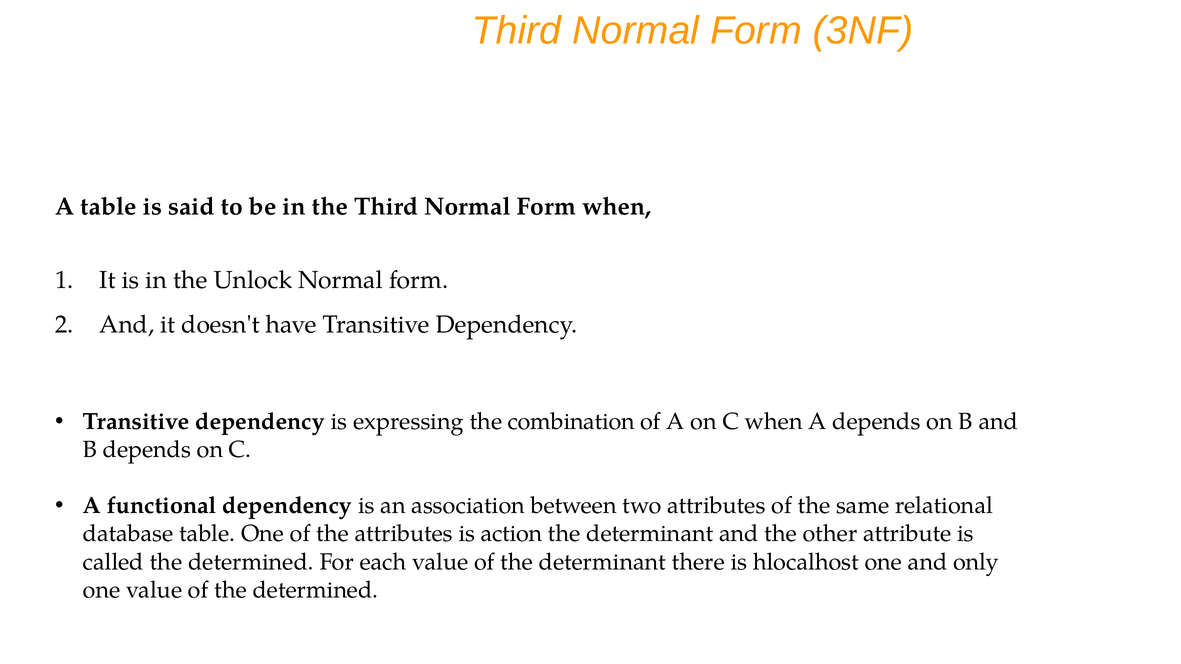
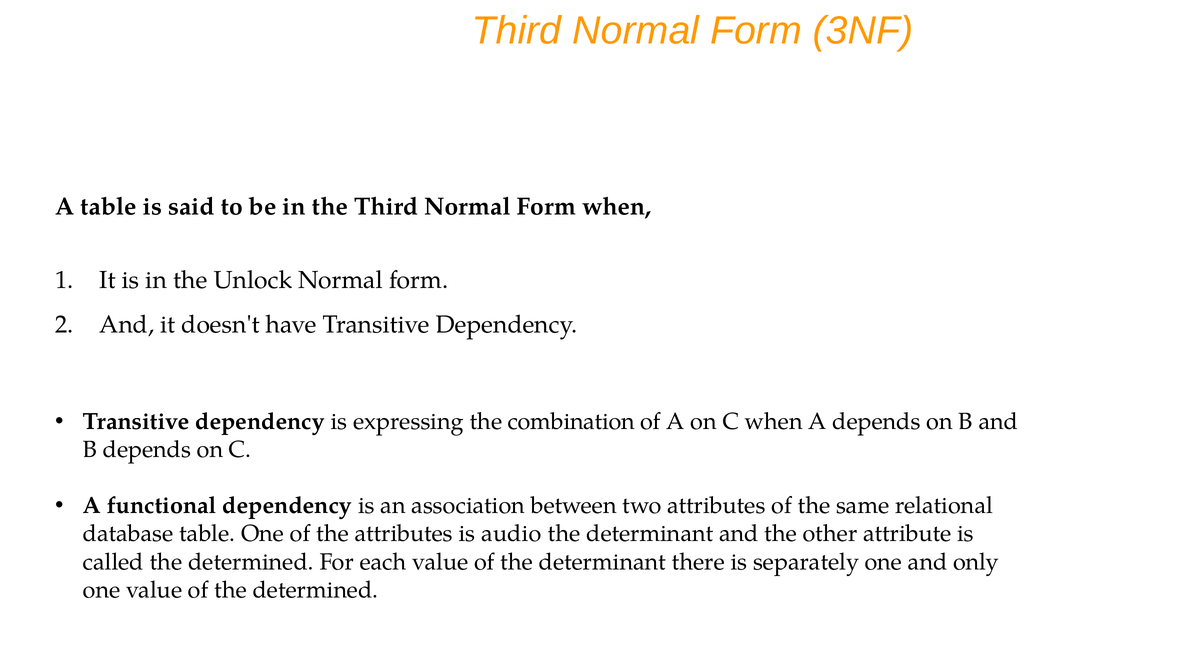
action: action -> audio
hlocalhost: hlocalhost -> separately
